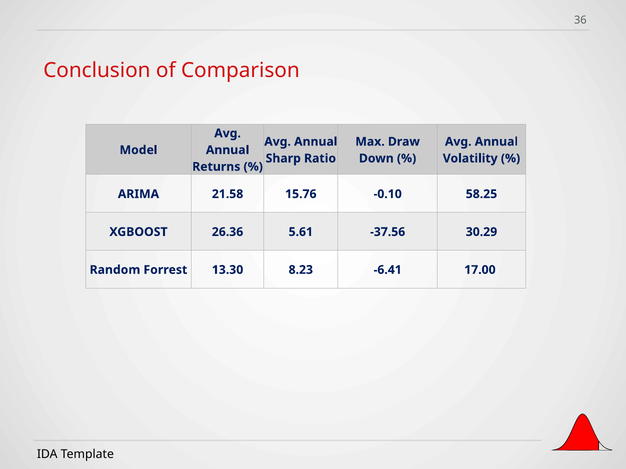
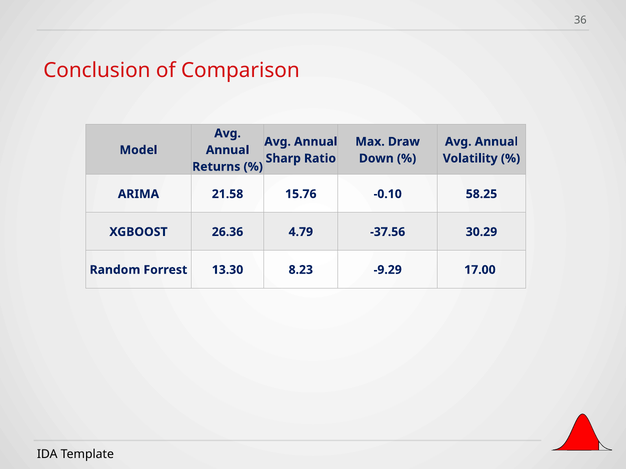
5.61: 5.61 -> 4.79
-6.41: -6.41 -> -9.29
